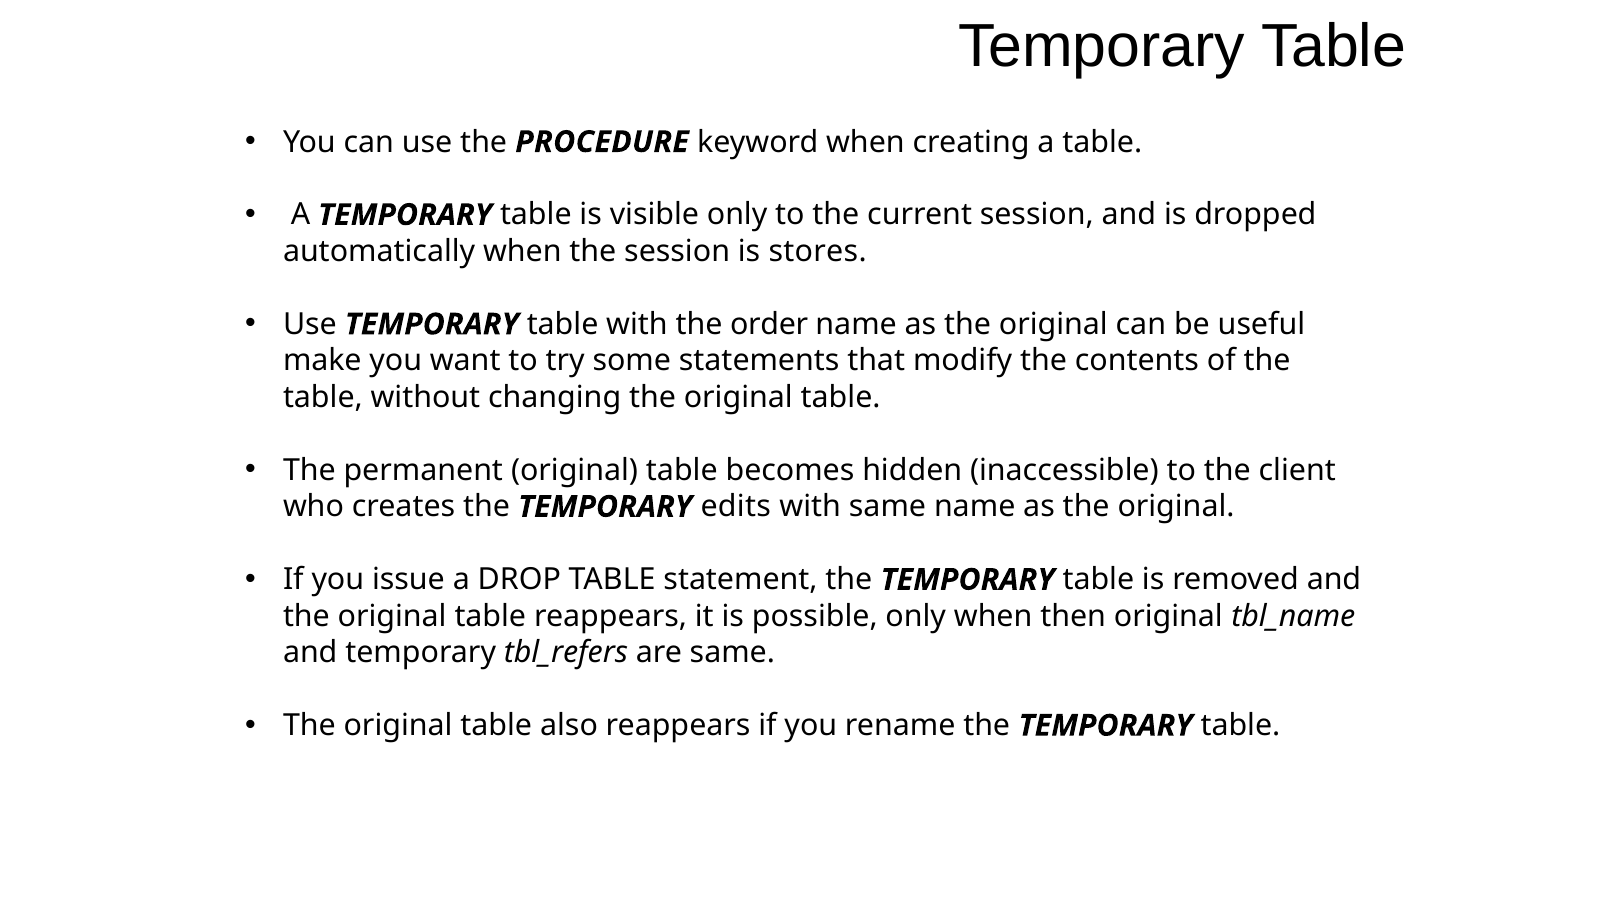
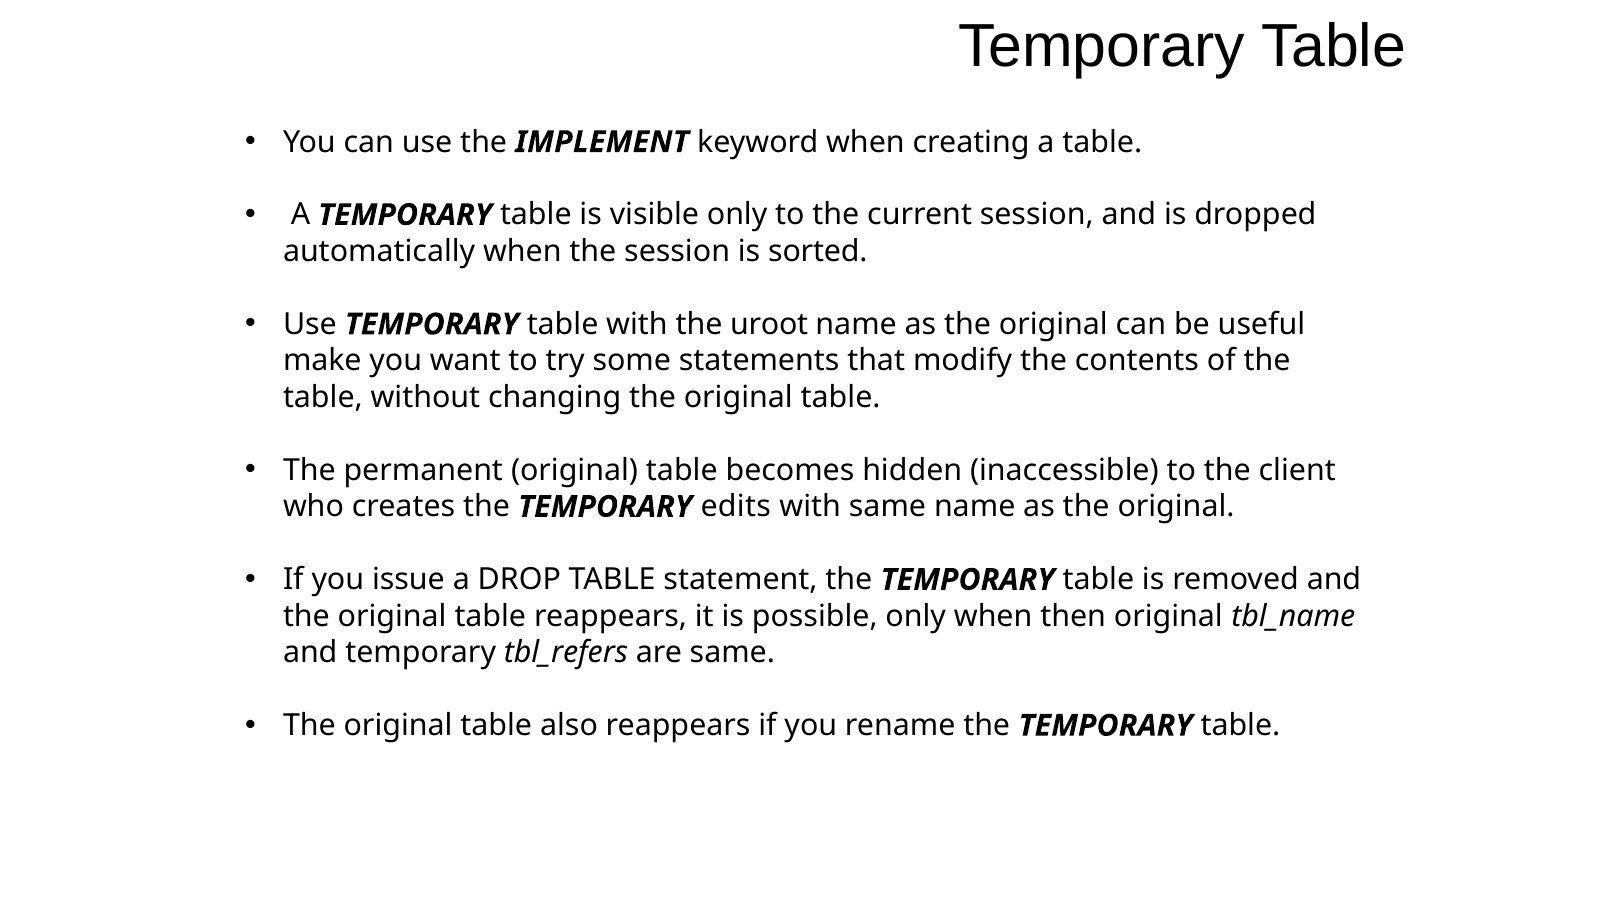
PROCEDURE: PROCEDURE -> IMPLEMENT
stores: stores -> sorted
order: order -> uroot
